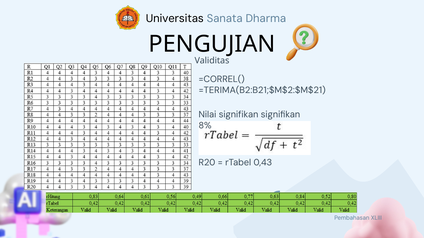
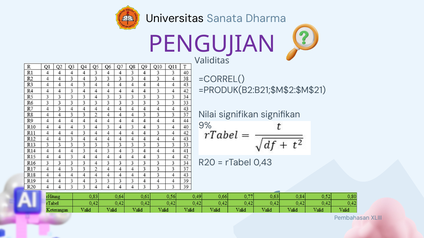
PENGUJIAN colour: black -> purple
=TERIMA(B2:B21;$M$2:$M$21: =TERIMA(B2:B21;$M$2:$M$21 -> =PRODUK(B2:B21;$M$2:$M$21
8%: 8% -> 9%
